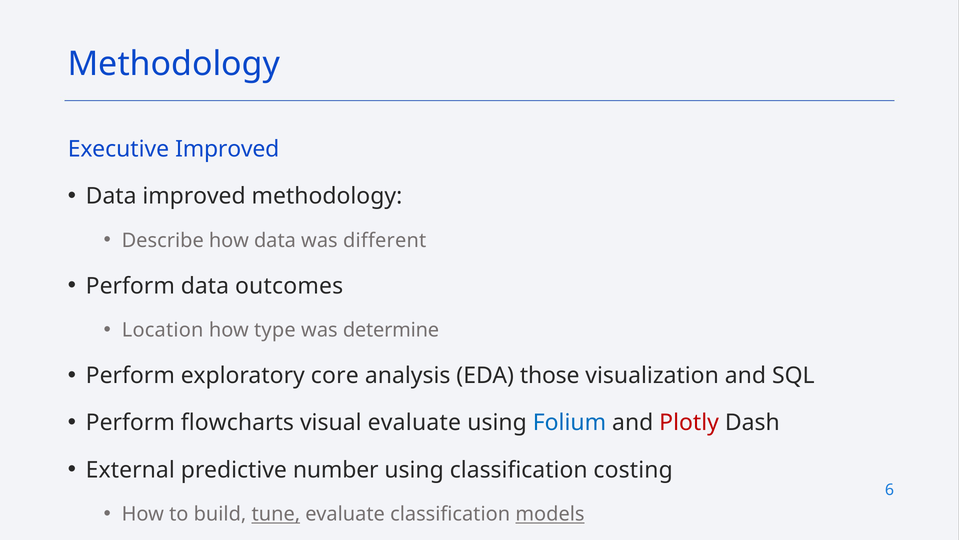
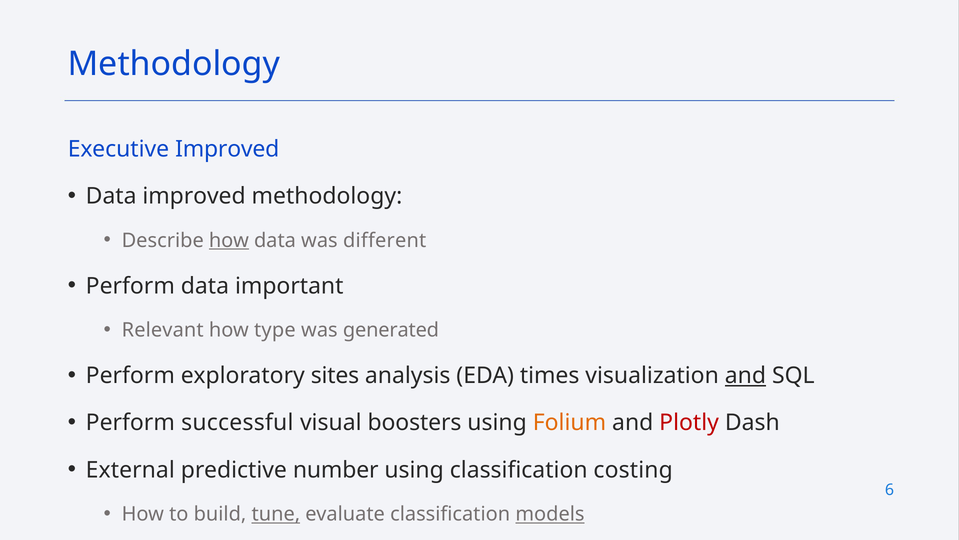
how at (229, 240) underline: none -> present
outcomes: outcomes -> important
Location: Location -> Relevant
determine: determine -> generated
core: core -> sites
those: those -> times
and at (745, 375) underline: none -> present
flowcharts: flowcharts -> successful
visual evaluate: evaluate -> boosters
Folium colour: blue -> orange
